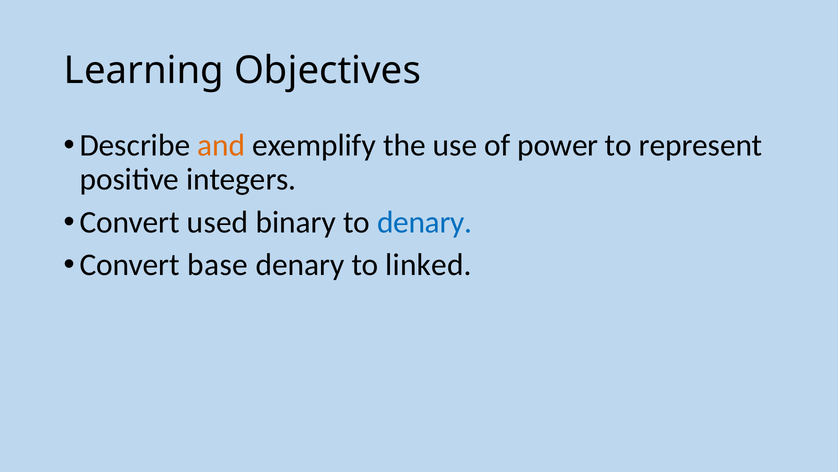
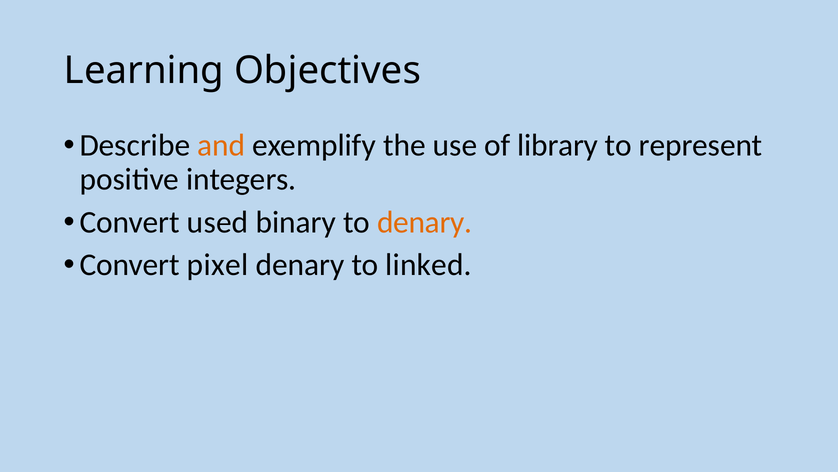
power: power -> library
denary at (425, 222) colour: blue -> orange
base: base -> pixel
